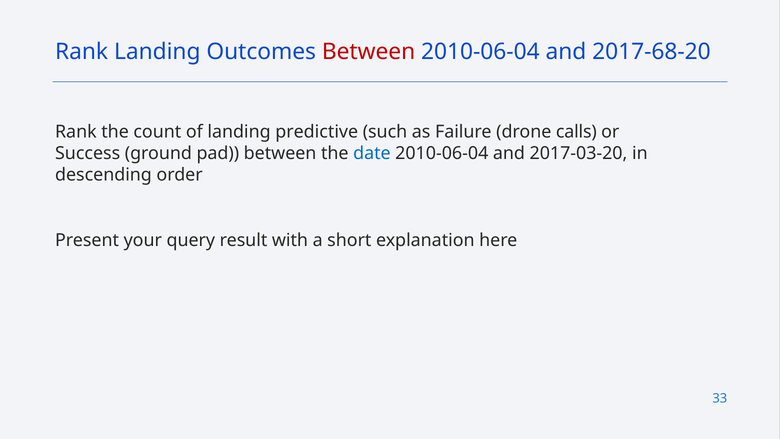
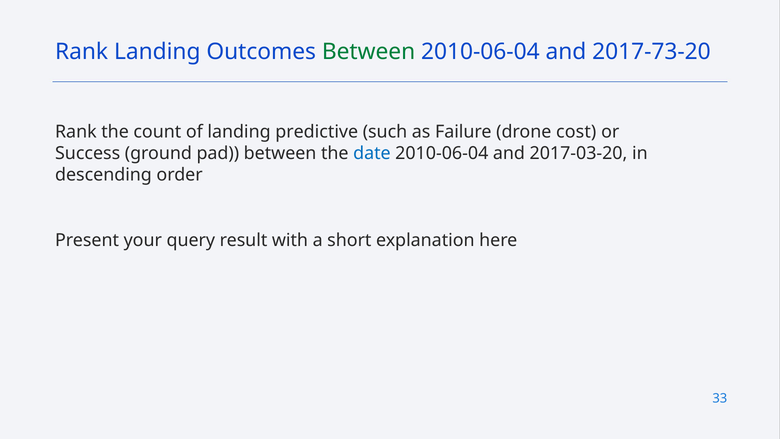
Between at (369, 52) colour: red -> green
2017-68-20: 2017-68-20 -> 2017-73-20
calls: calls -> cost
